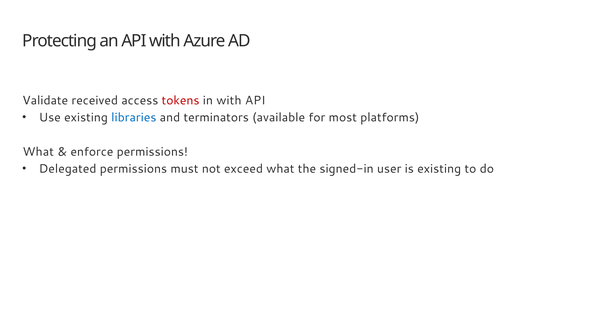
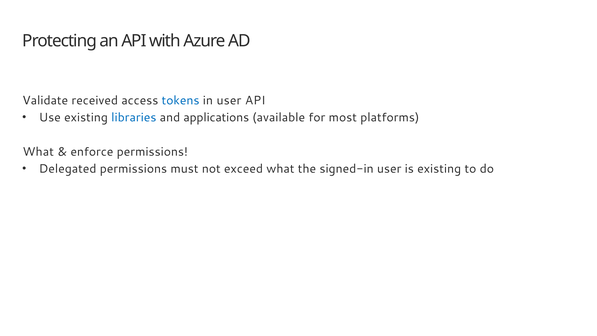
tokens colour: red -> blue
in with: with -> user
terminators: terminators -> applications
